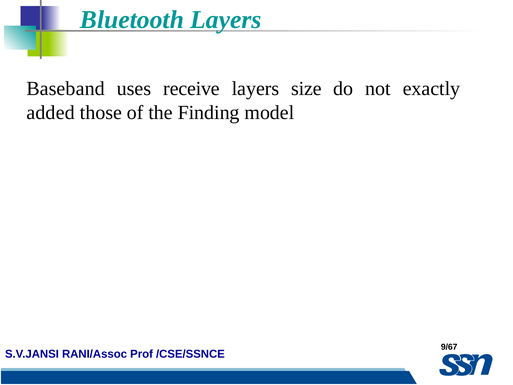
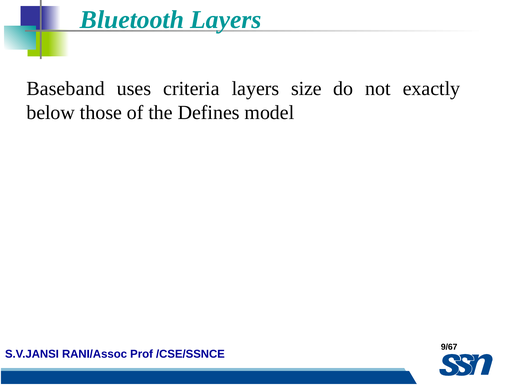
receive: receive -> criteria
added: added -> below
Finding: Finding -> Defines
